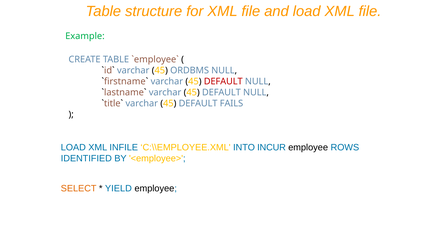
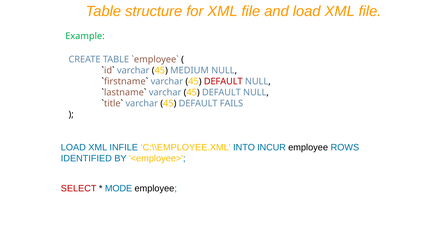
ORDBMS: ORDBMS -> MEDIUM
SELECT colour: orange -> red
YIELD: YIELD -> MODE
